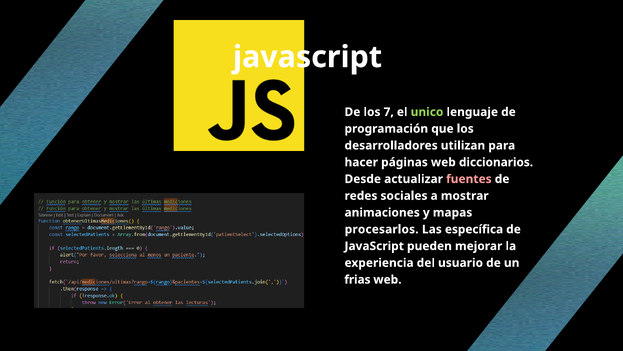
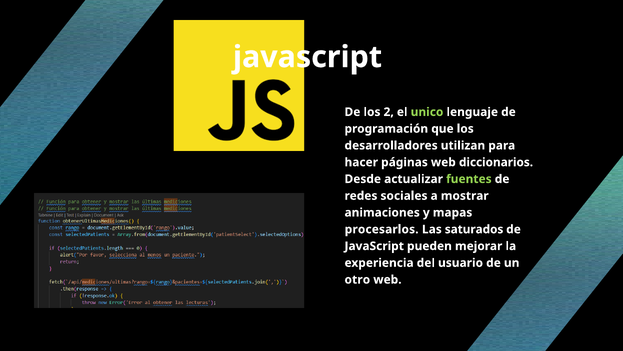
7: 7 -> 2
fuentes colour: pink -> light green
específica: específica -> saturados
frias: frias -> otro
